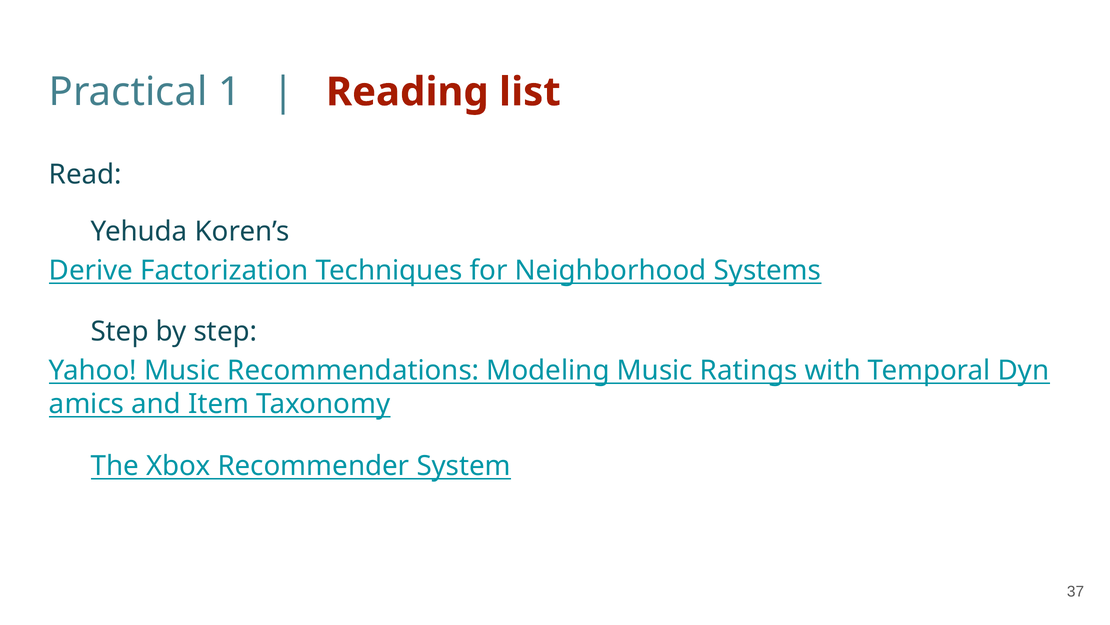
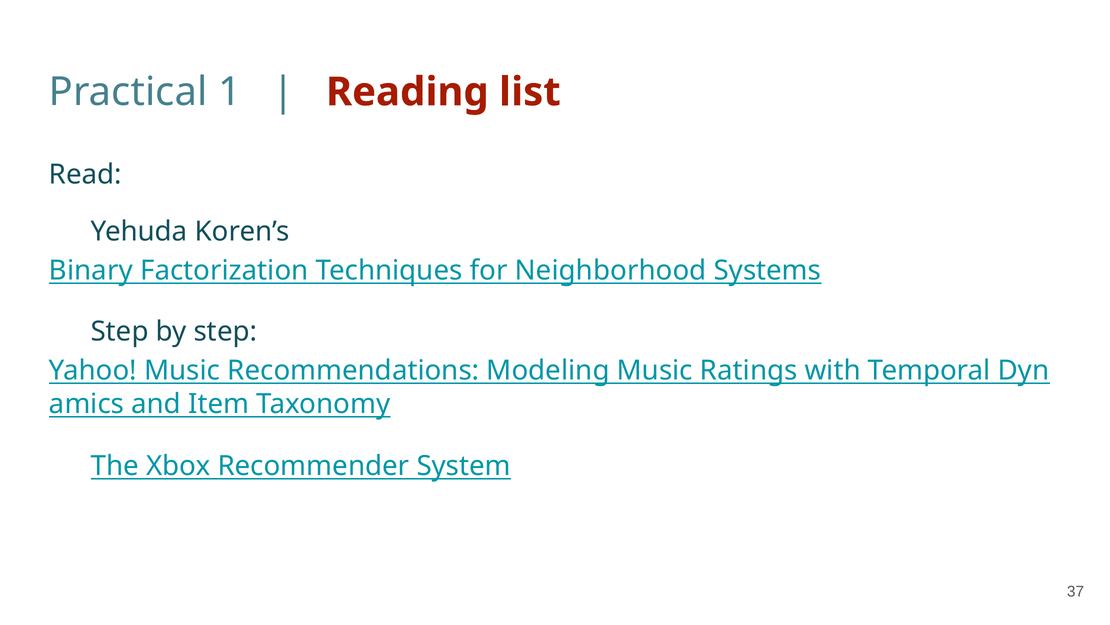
Derive: Derive -> Binary
